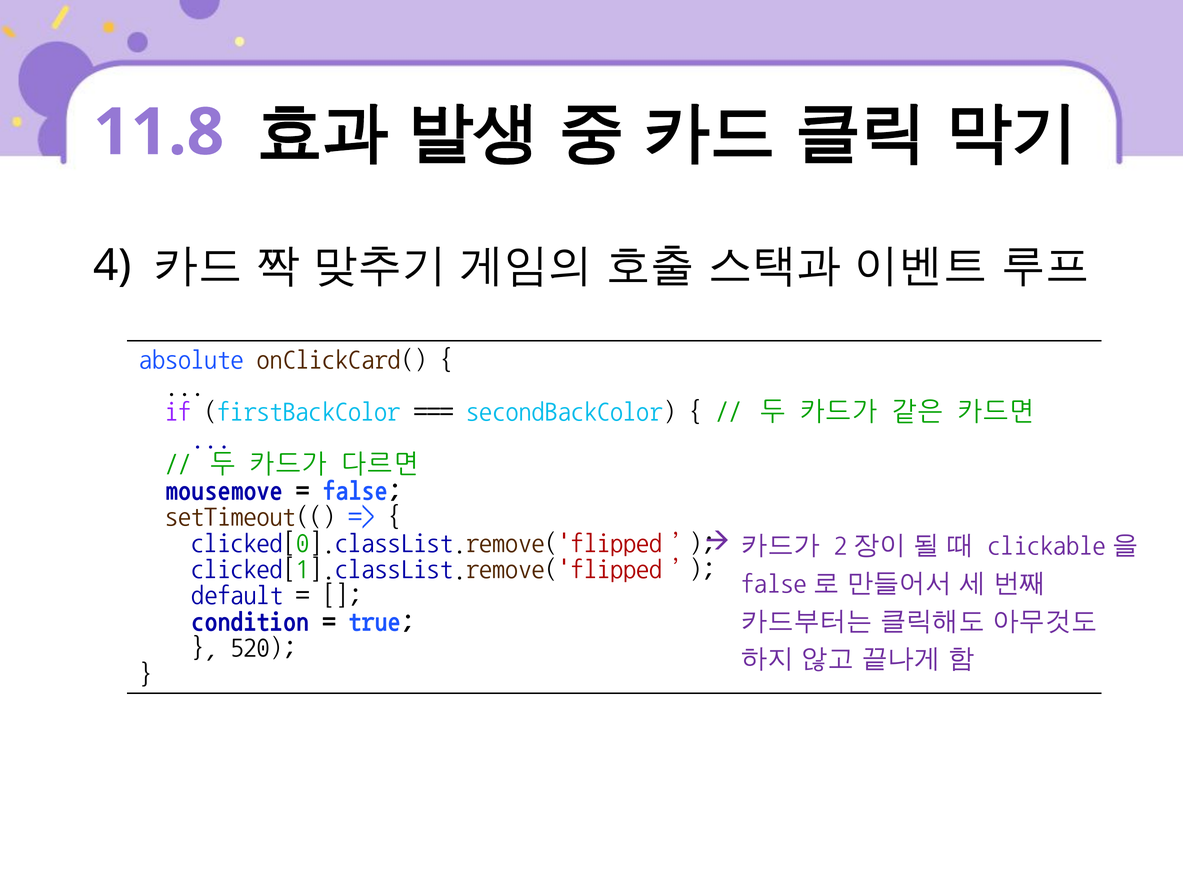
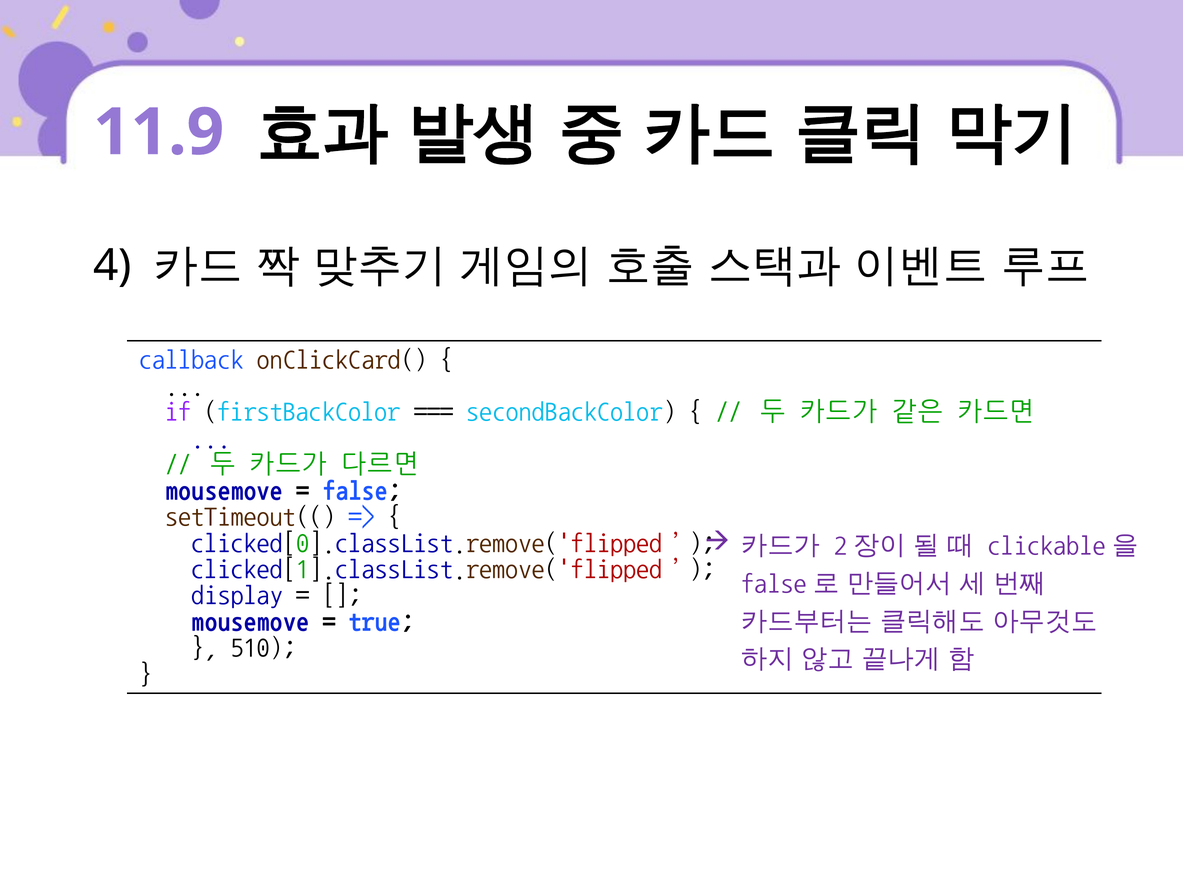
11.8: 11.8 -> 11.9
absolute: absolute -> callback
default: default -> display
condition at (250, 621): condition -> mousemove
520: 520 -> 510
